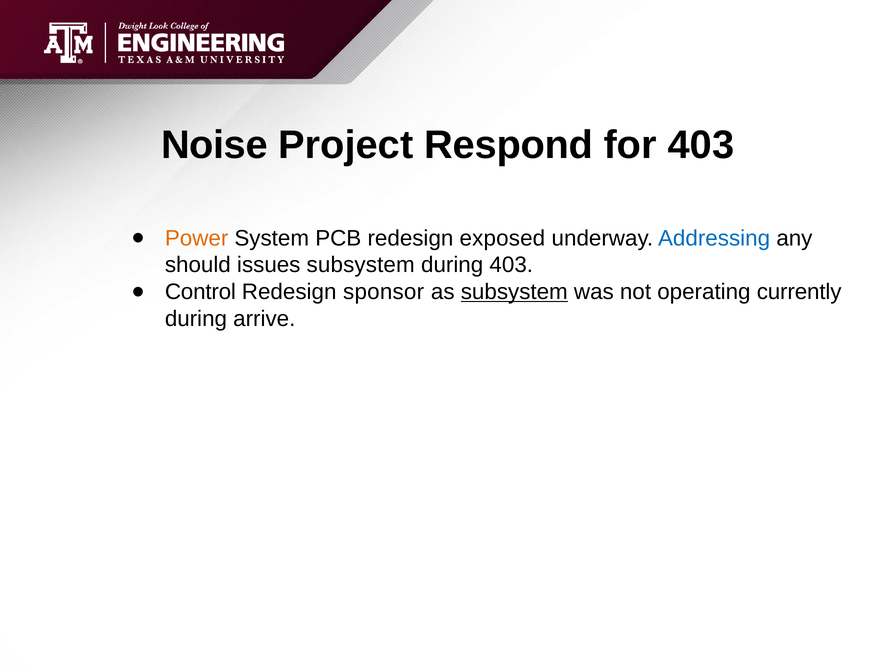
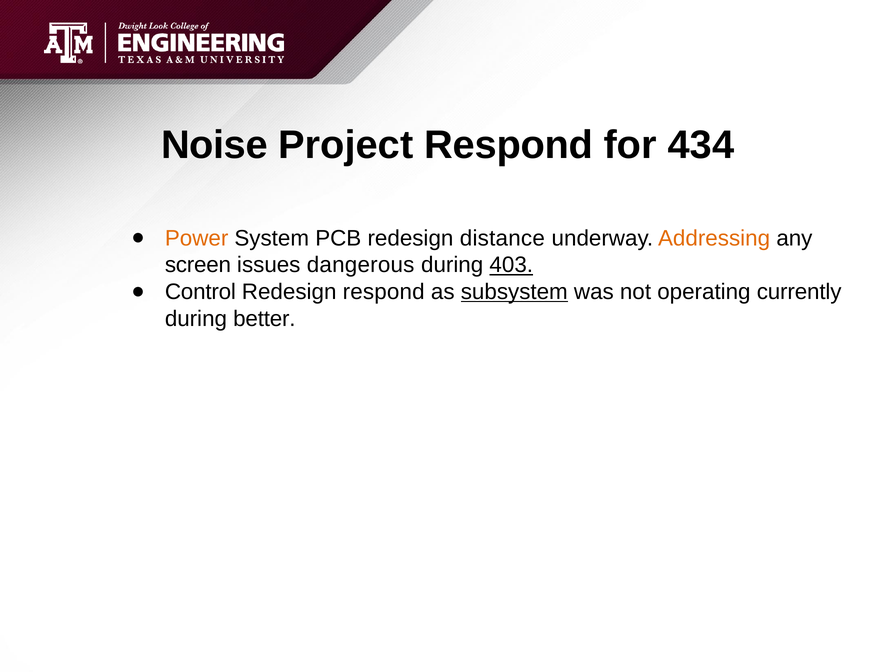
for 403: 403 -> 434
exposed: exposed -> distance
Addressing colour: blue -> orange
should: should -> screen
issues subsystem: subsystem -> dangerous
403 at (511, 265) underline: none -> present
Redesign sponsor: sponsor -> respond
arrive: arrive -> better
